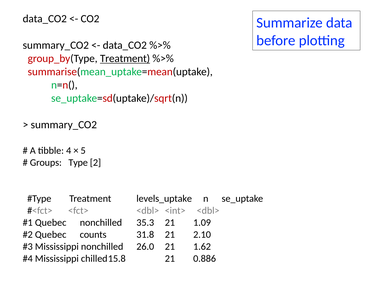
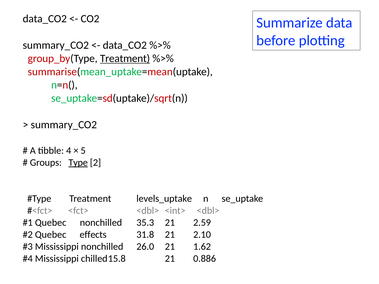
Type underline: none -> present
1.09: 1.09 -> 2.59
counts: counts -> effects
